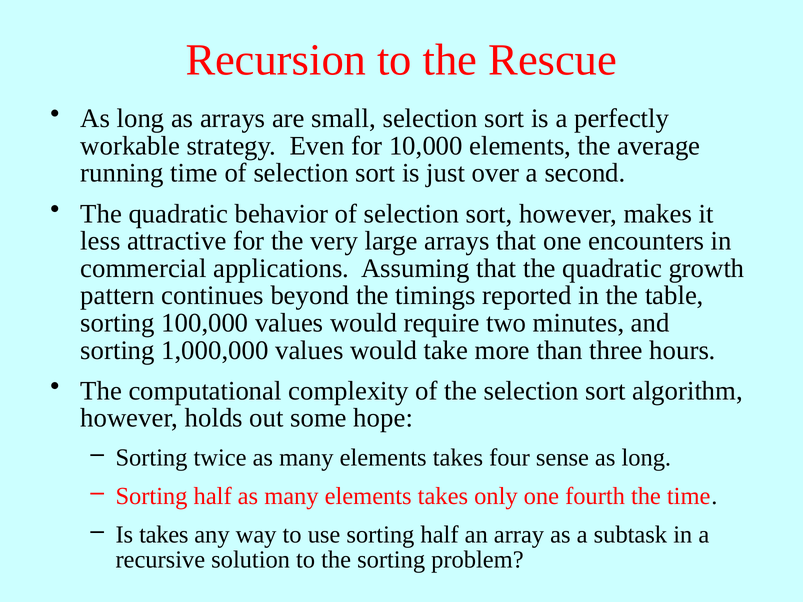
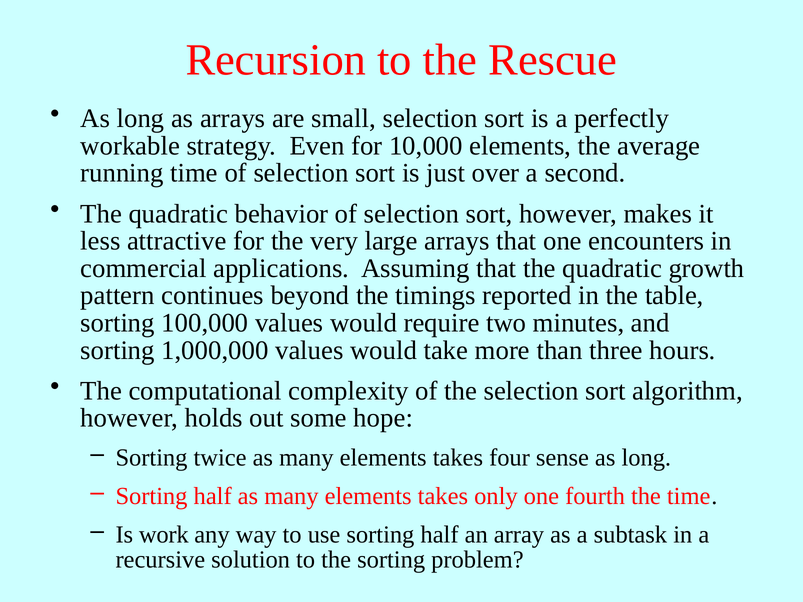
Is takes: takes -> work
